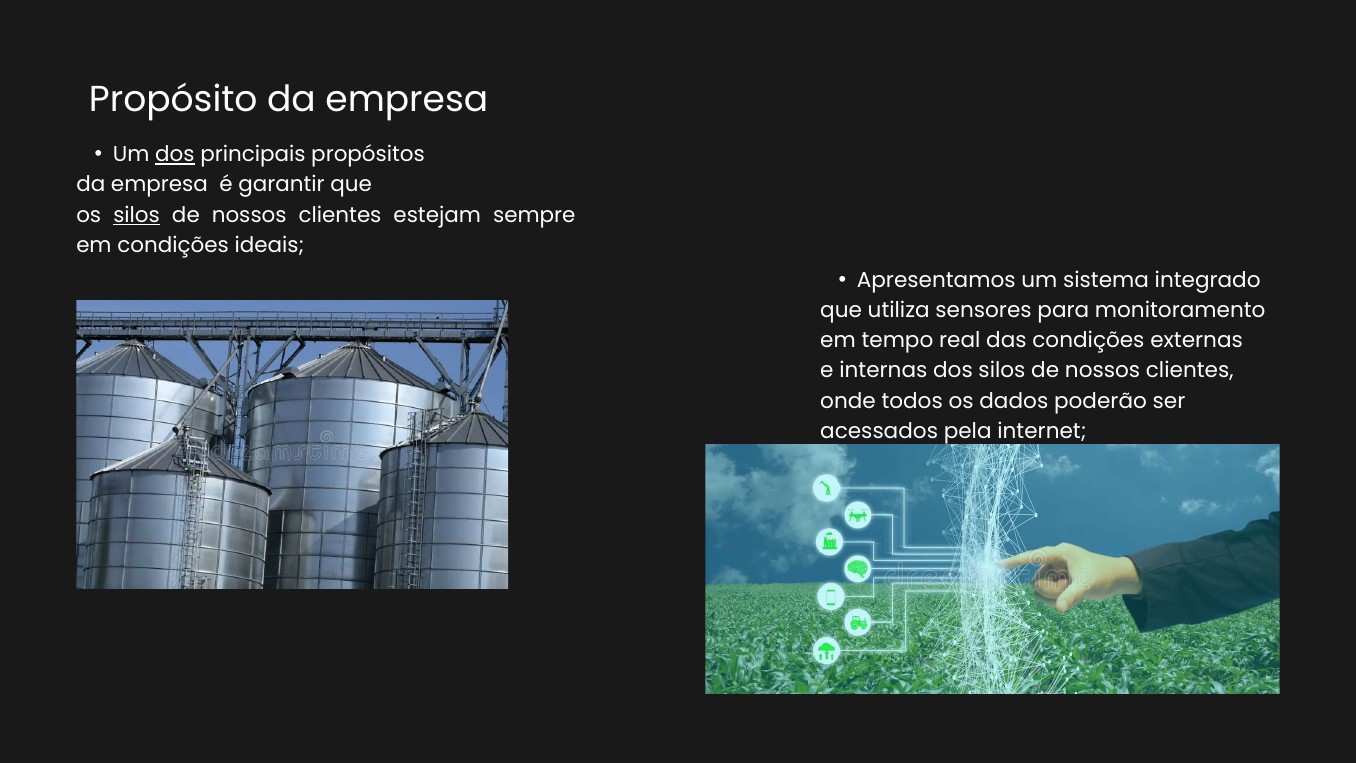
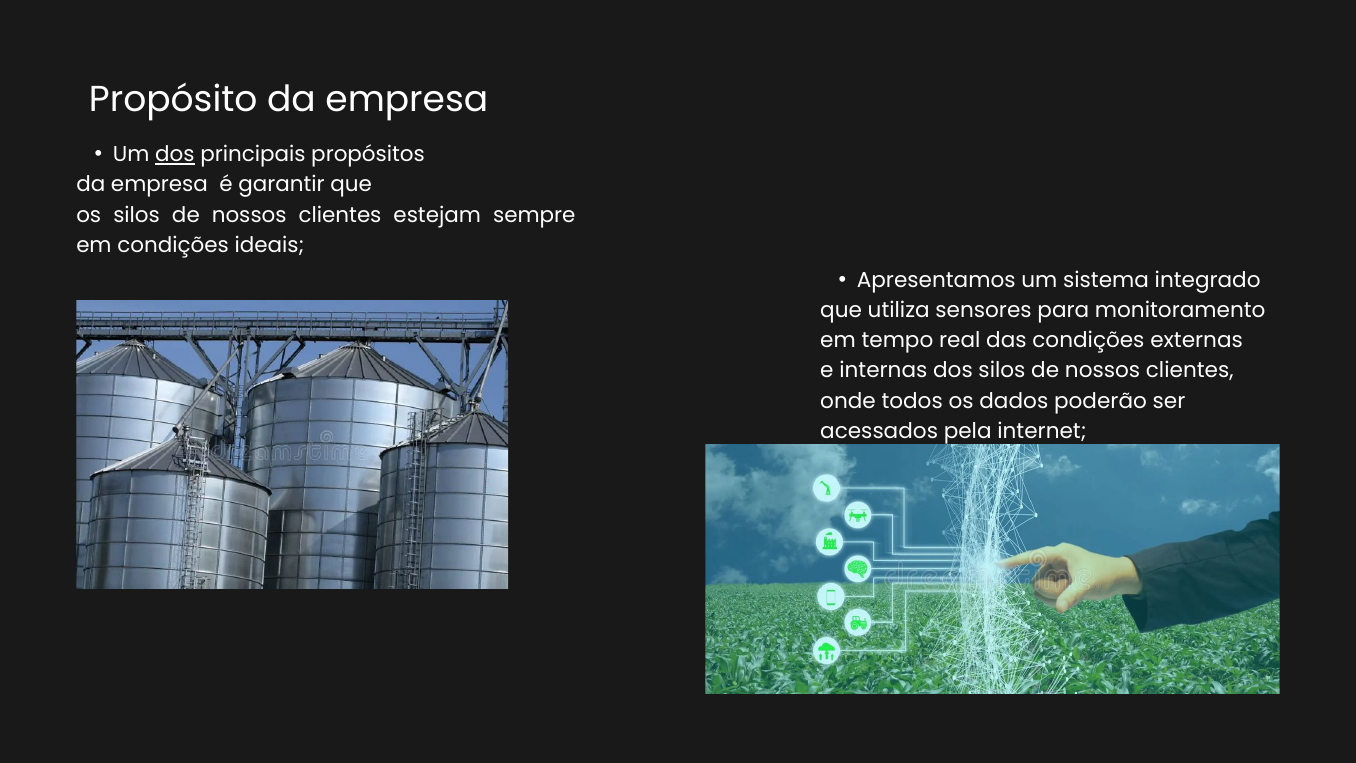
silos at (137, 215) underline: present -> none
